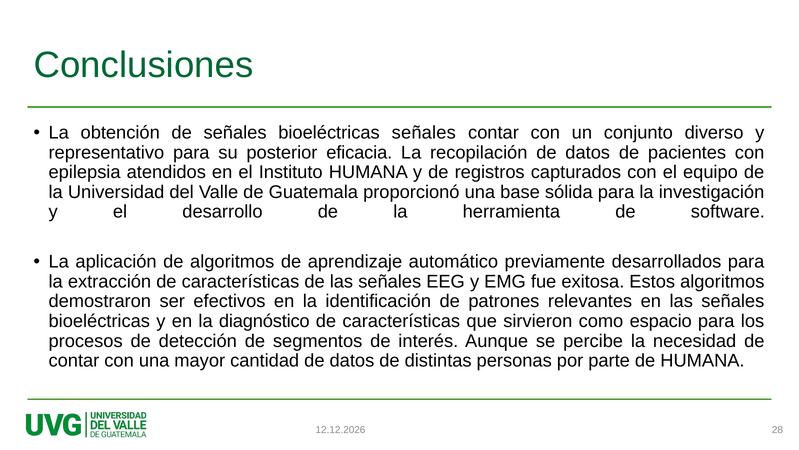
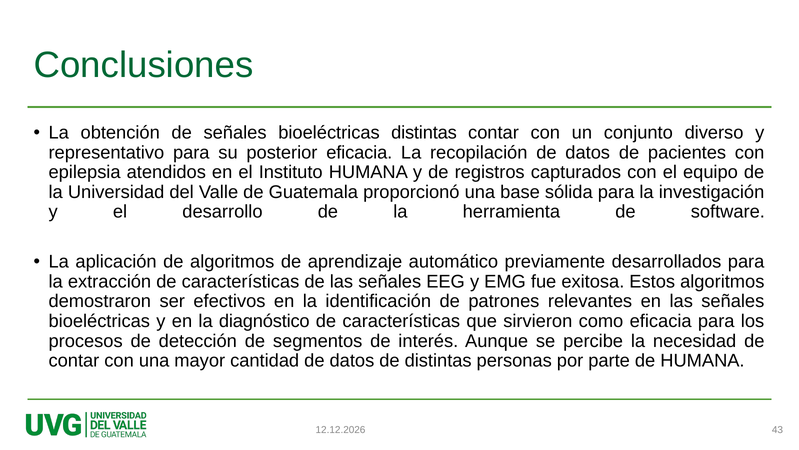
bioeléctricas señales: señales -> distintas
como espacio: espacio -> eficacia
28: 28 -> 43
